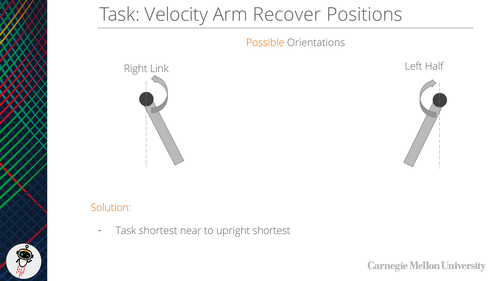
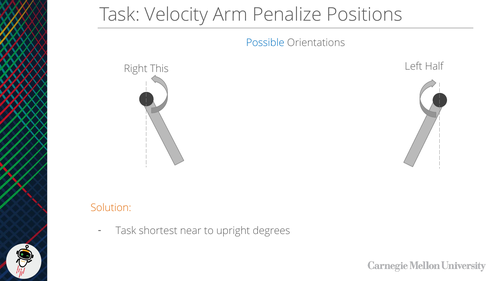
Recover: Recover -> Penalize
Possible colour: orange -> blue
Link: Link -> This
upright shortest: shortest -> degrees
